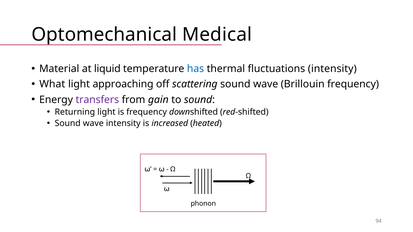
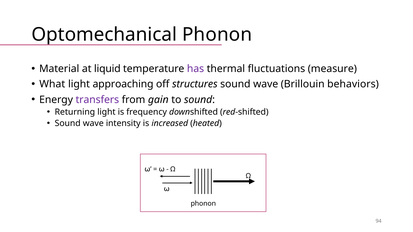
Medical at (217, 35): Medical -> Phonon
has colour: blue -> purple
fluctuations intensity: intensity -> measure
scattering: scattering -> structures
Brillouin frequency: frequency -> behaviors
